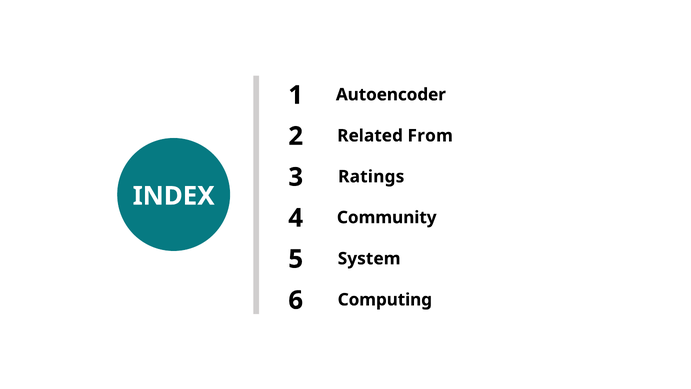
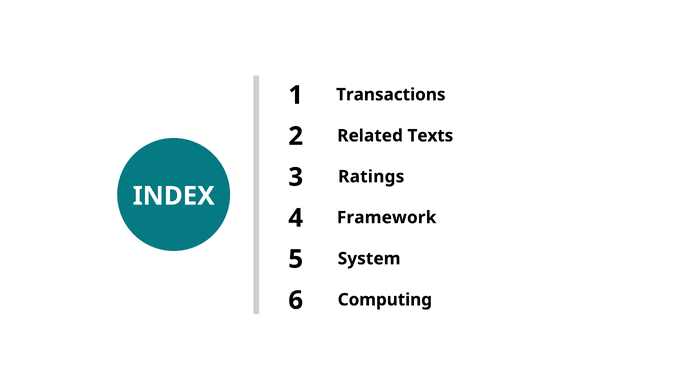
Autoencoder: Autoencoder -> Transactions
From: From -> Texts
Community: Community -> Framework
